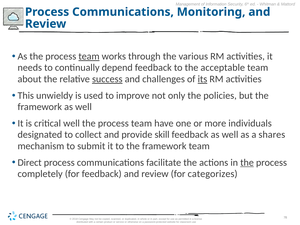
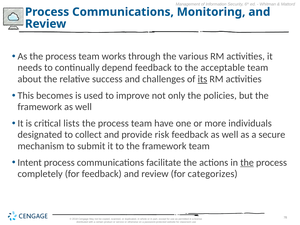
team at (89, 56) underline: present -> none
success underline: present -> none
unwieldy: unwieldy -> becomes
critical well: well -> lists
skill: skill -> risk
shares: shares -> secure
Direct: Direct -> Intent
